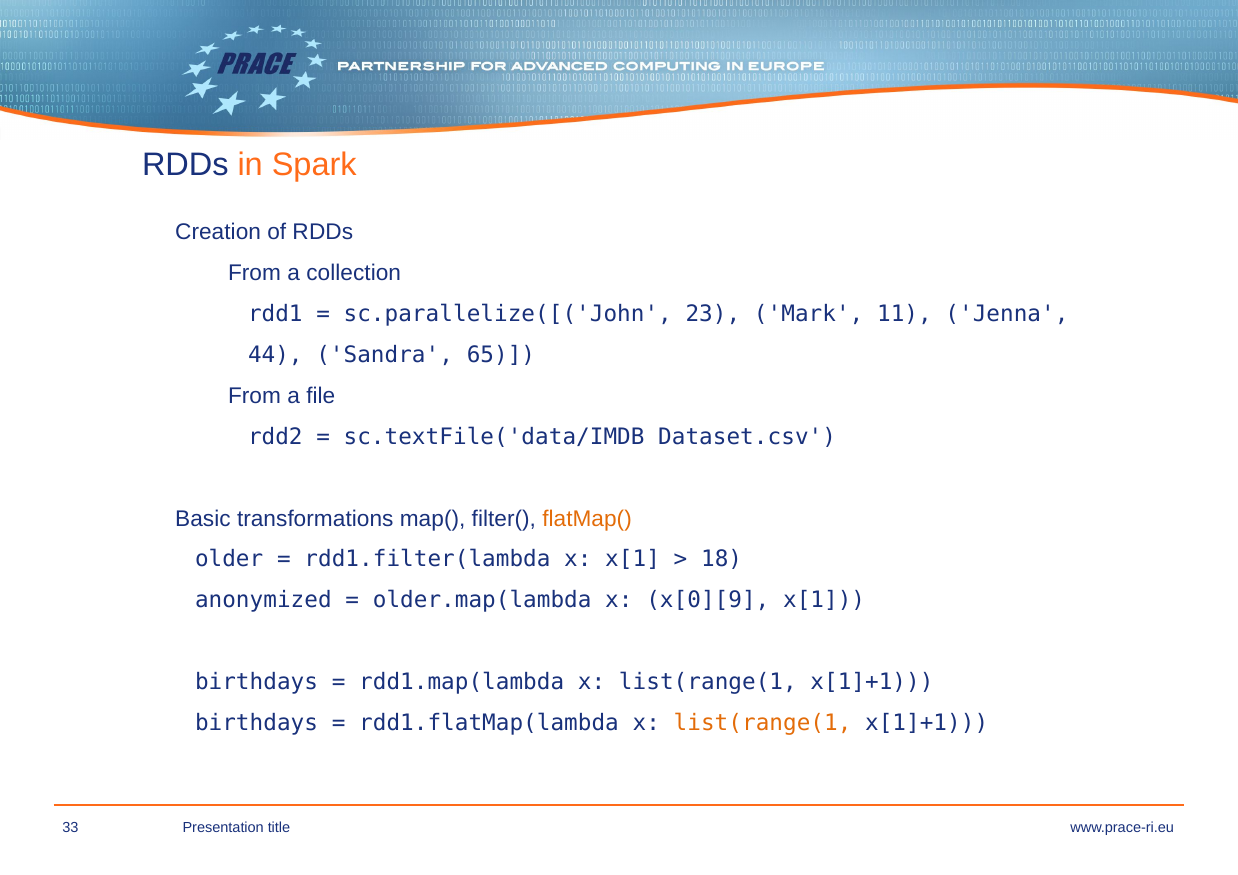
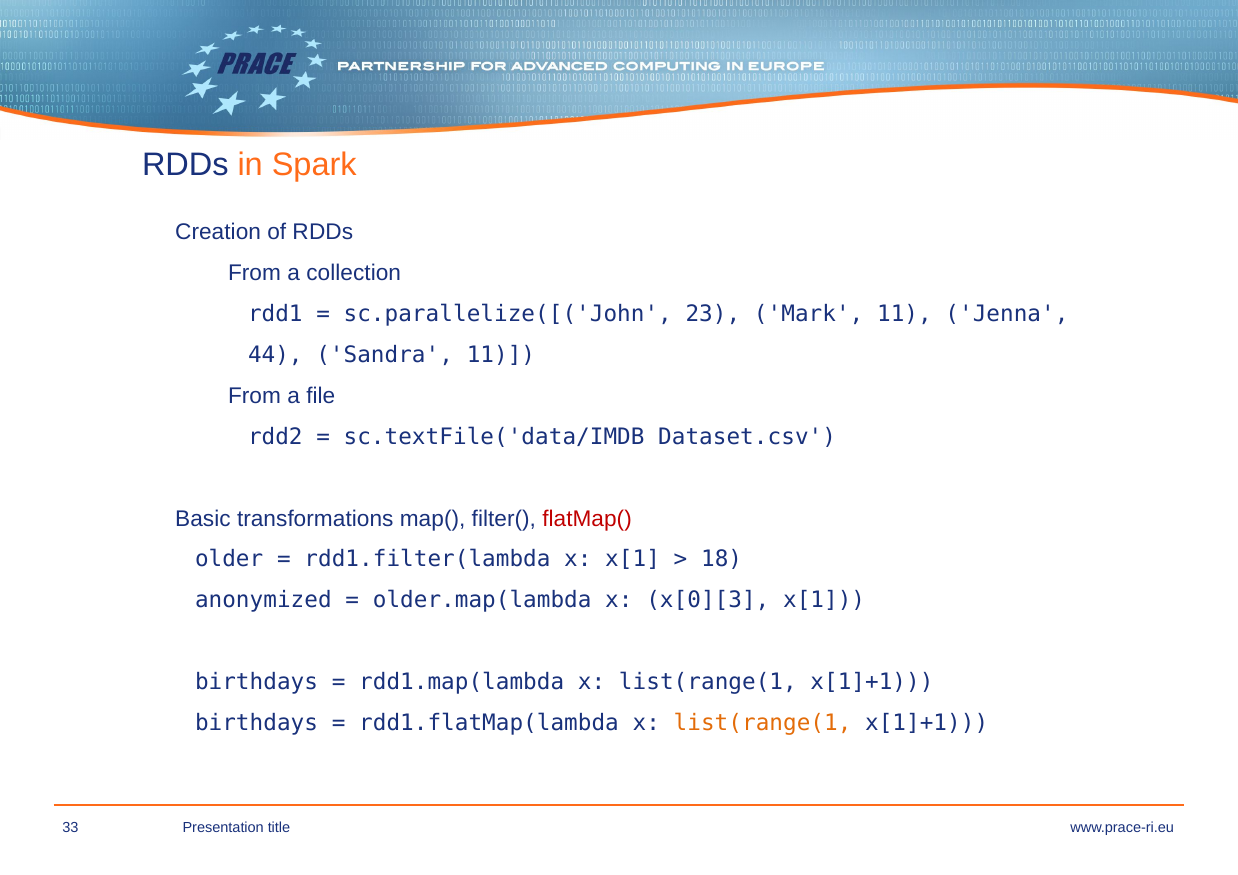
Sandra 65: 65 -> 11
flatMap( colour: orange -> red
x[0][9: x[0][9 -> x[0][3
